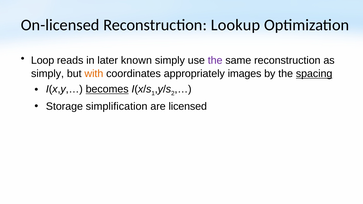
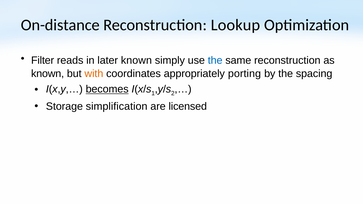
On-licensed: On-licensed -> On-distance
Loop: Loop -> Filter
the at (215, 60) colour: purple -> blue
simply at (48, 74): simply -> known
images: images -> porting
spacing underline: present -> none
